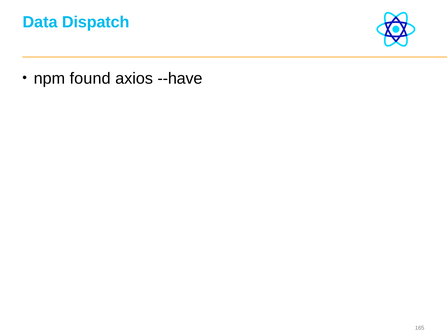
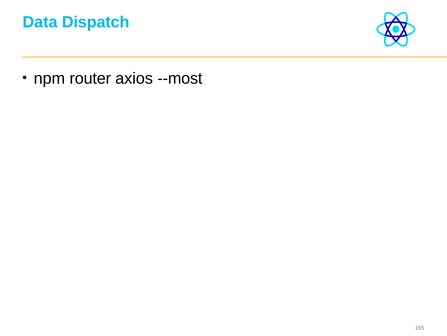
found: found -> router
--have: --have -> --most
